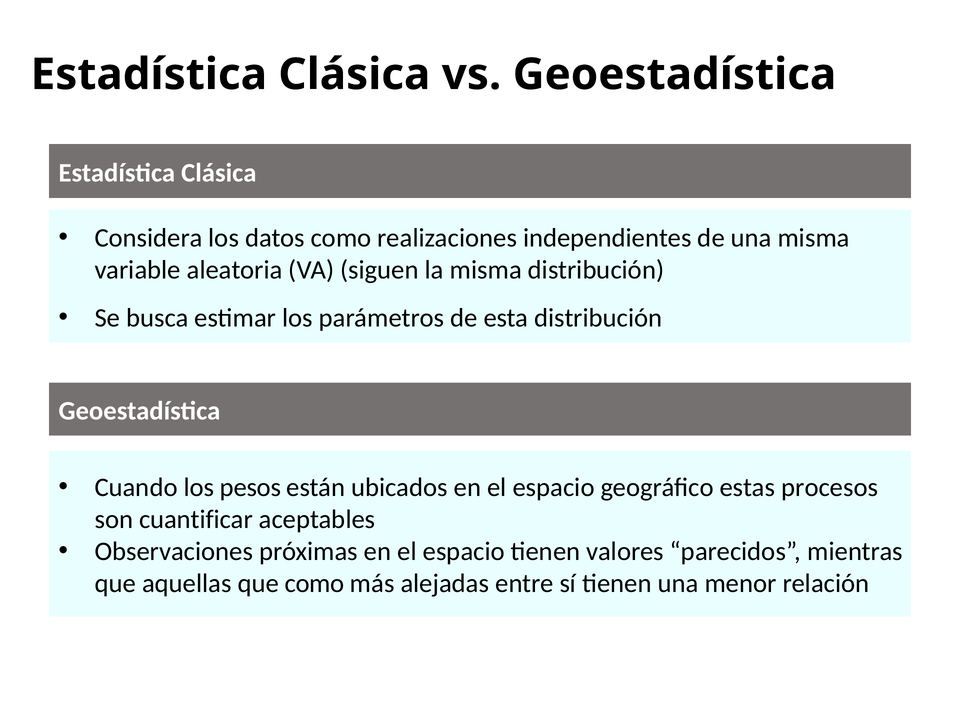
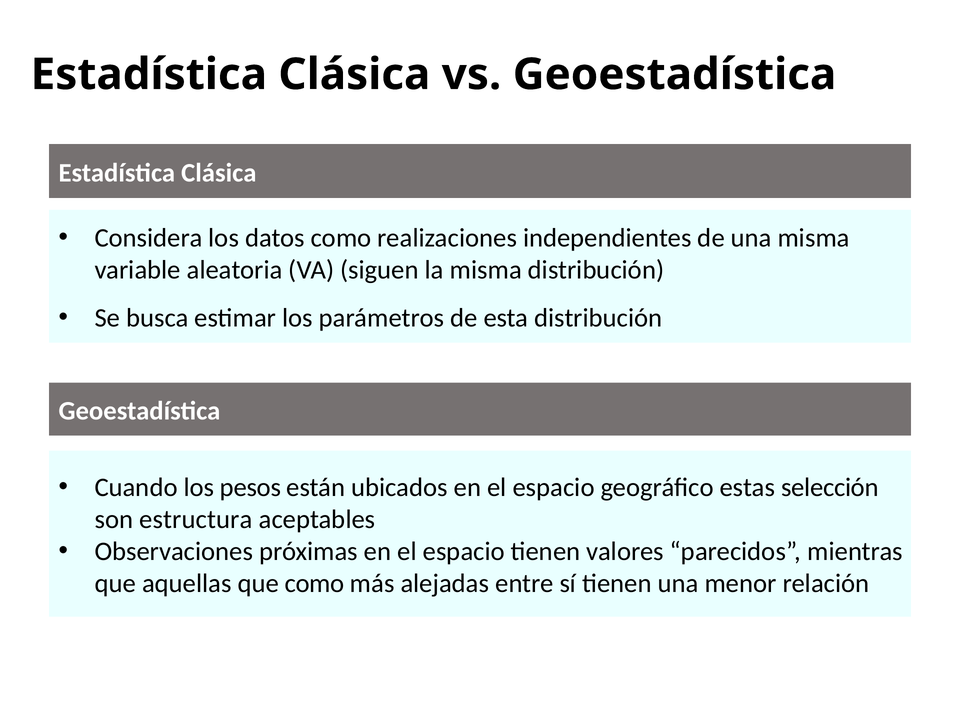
procesos: procesos -> selección
cuantificar: cuantificar -> estructura
